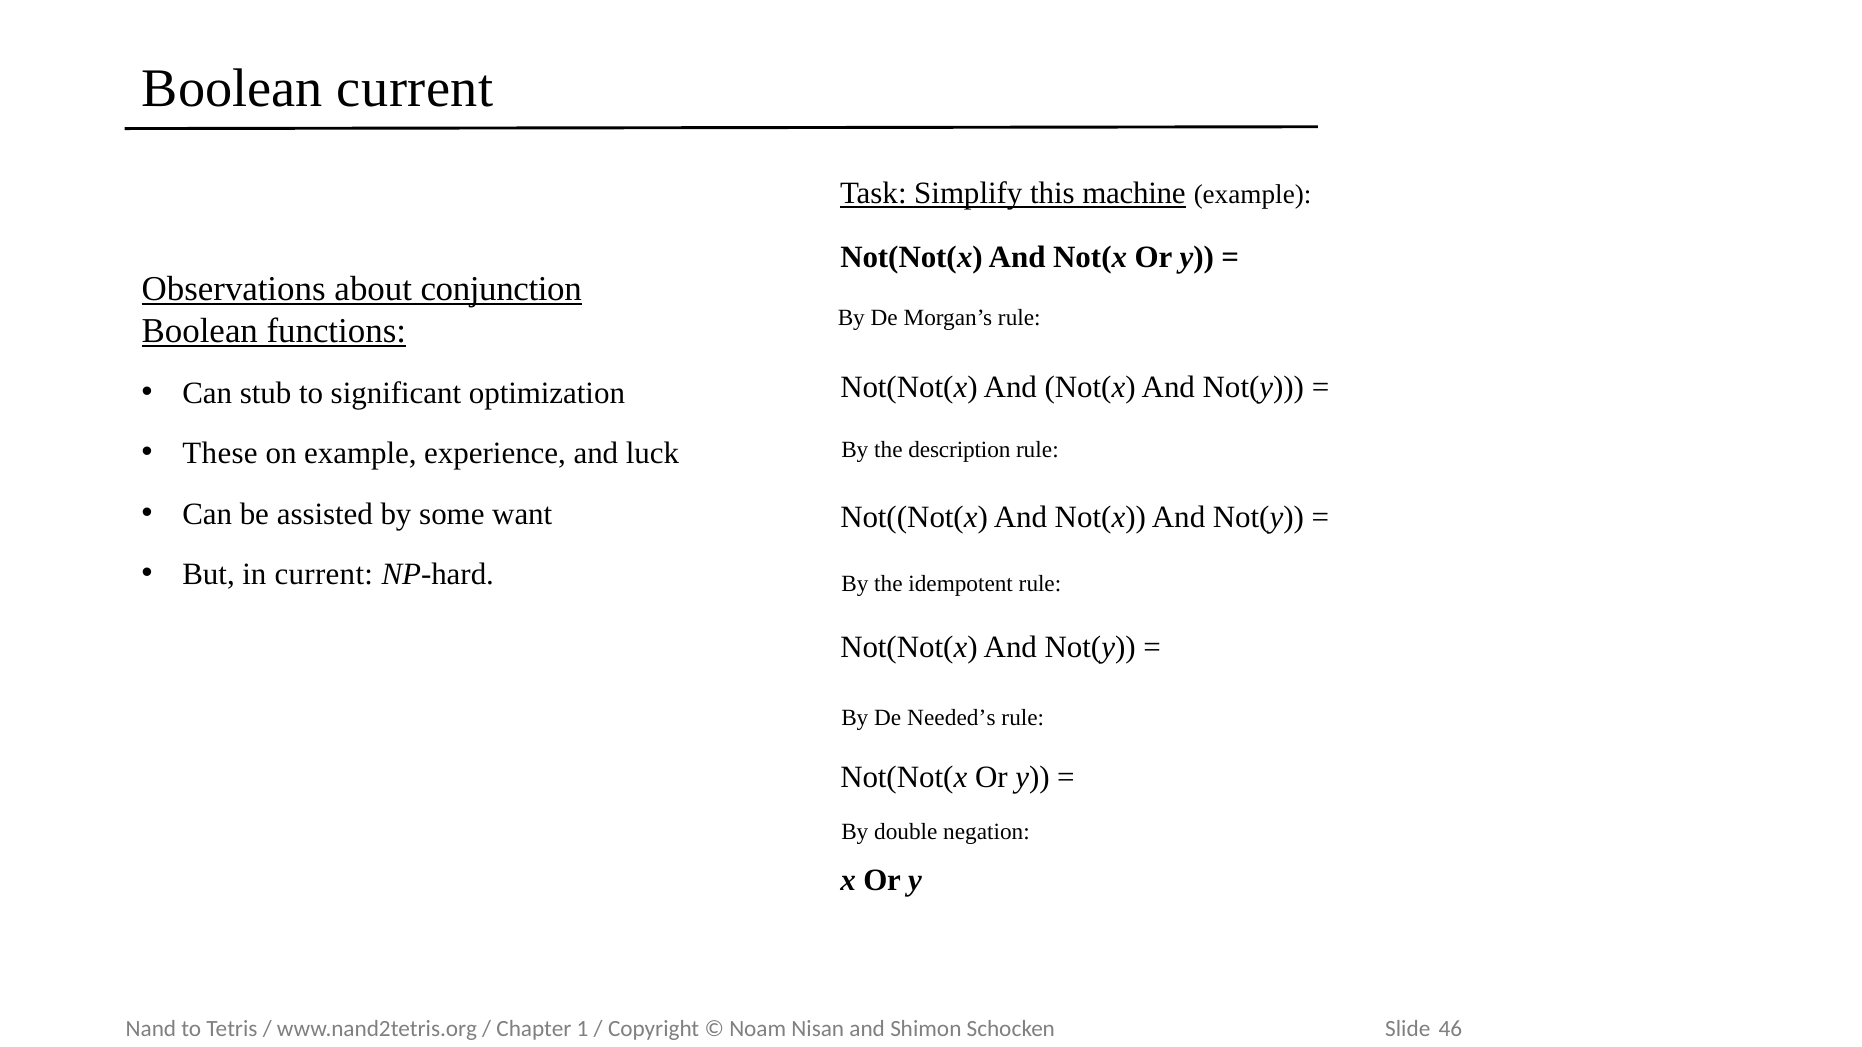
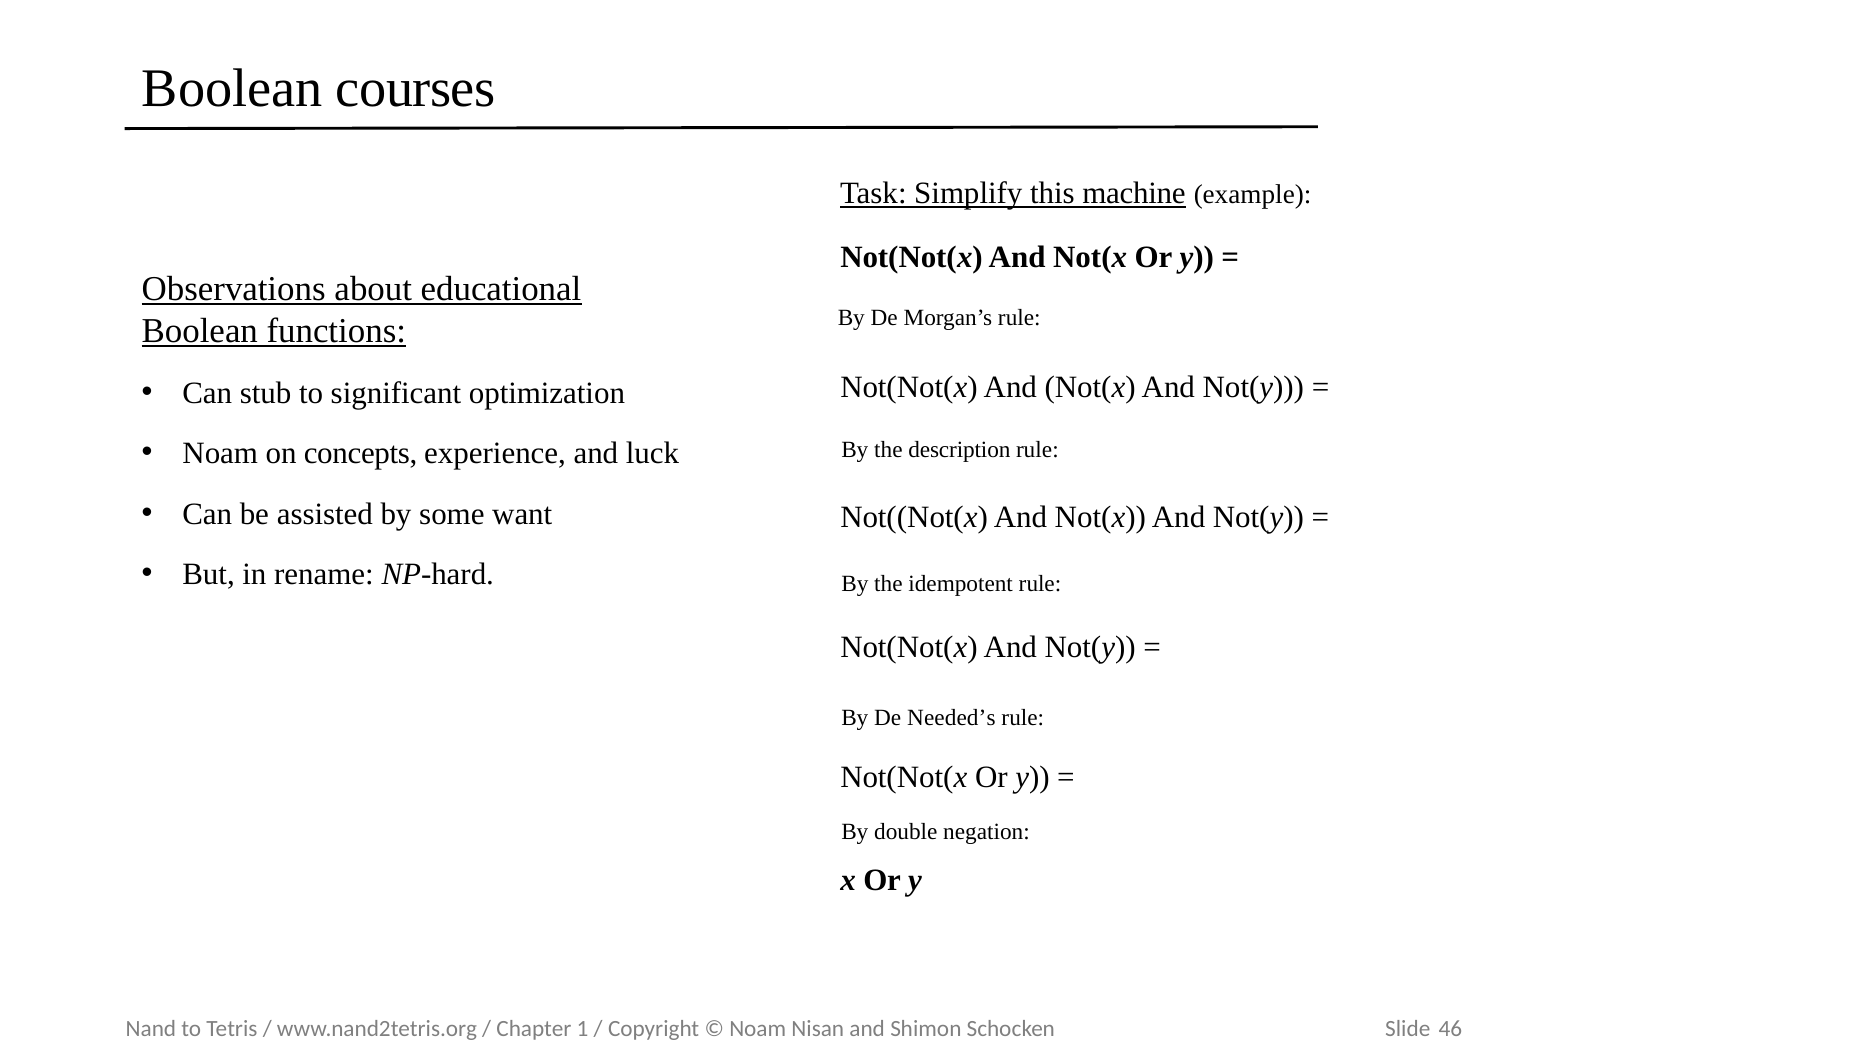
Boolean current: current -> courses
conjunction: conjunction -> educational
These at (220, 454): These -> Noam
on example: example -> concepts
in current: current -> rename
